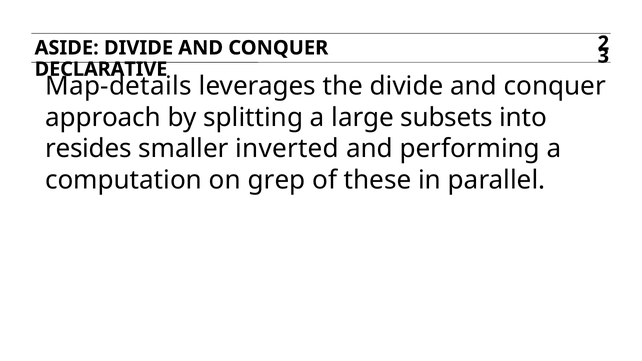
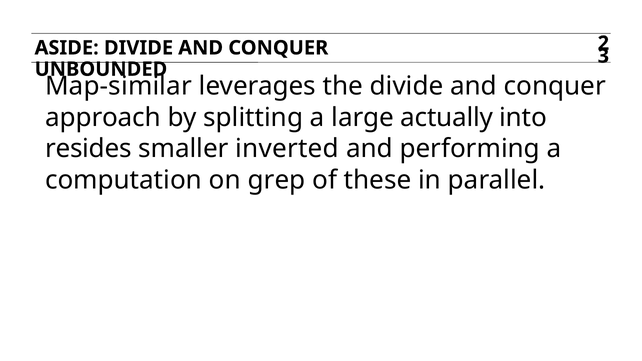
DECLARATIVE: DECLARATIVE -> UNBOUNDED
Map-details: Map-details -> Map-similar
subsets: subsets -> actually
